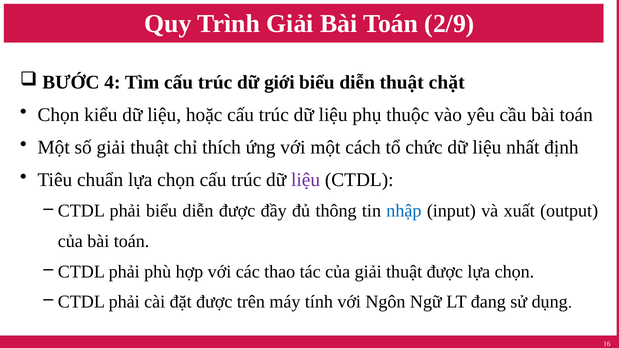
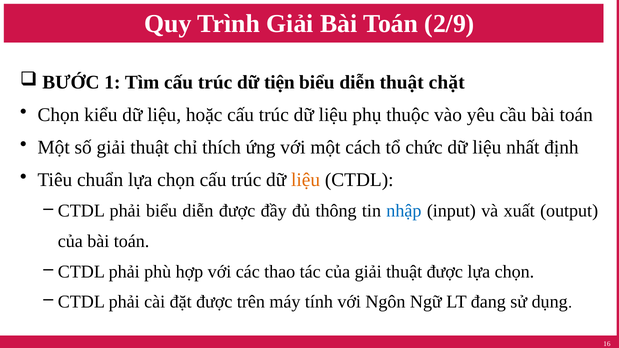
4: 4 -> 1
giới: giới -> tiện
liệu at (306, 180) colour: purple -> orange
